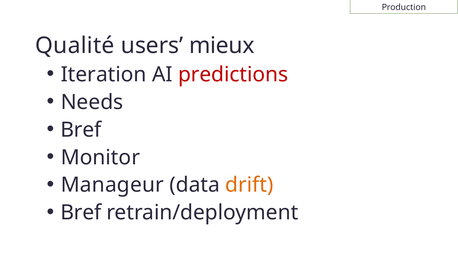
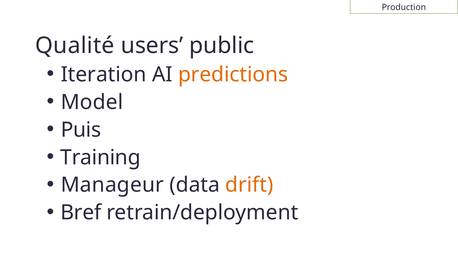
users mieux: mieux -> public
predictions colour: red -> orange
Needs: Needs -> Model
Bref at (81, 130): Bref -> Puis
Monitor: Monitor -> Training
